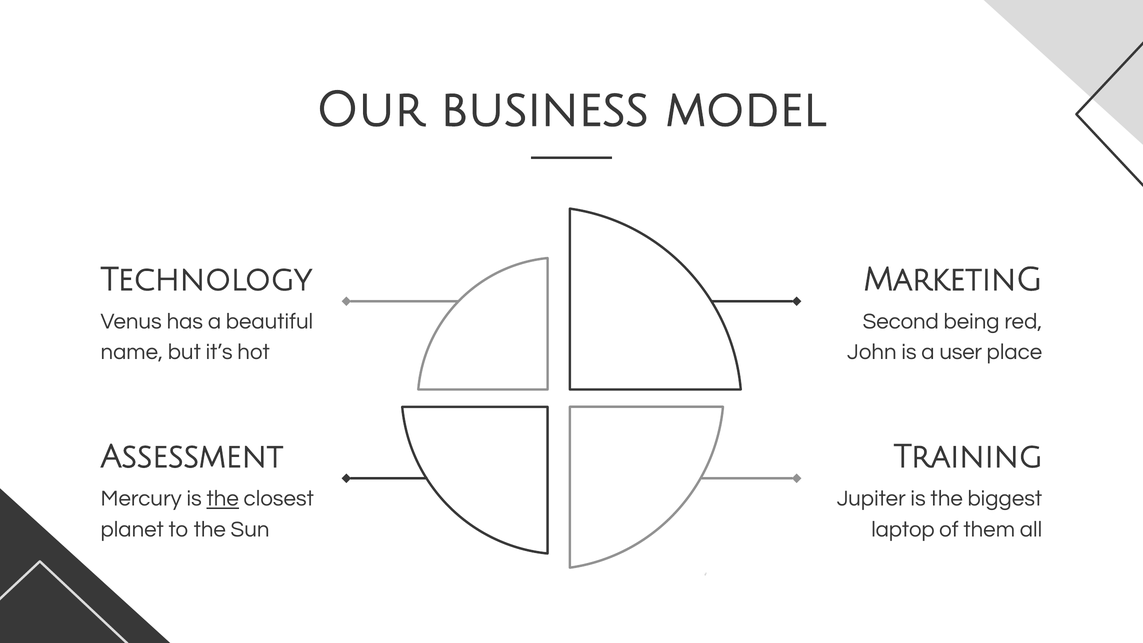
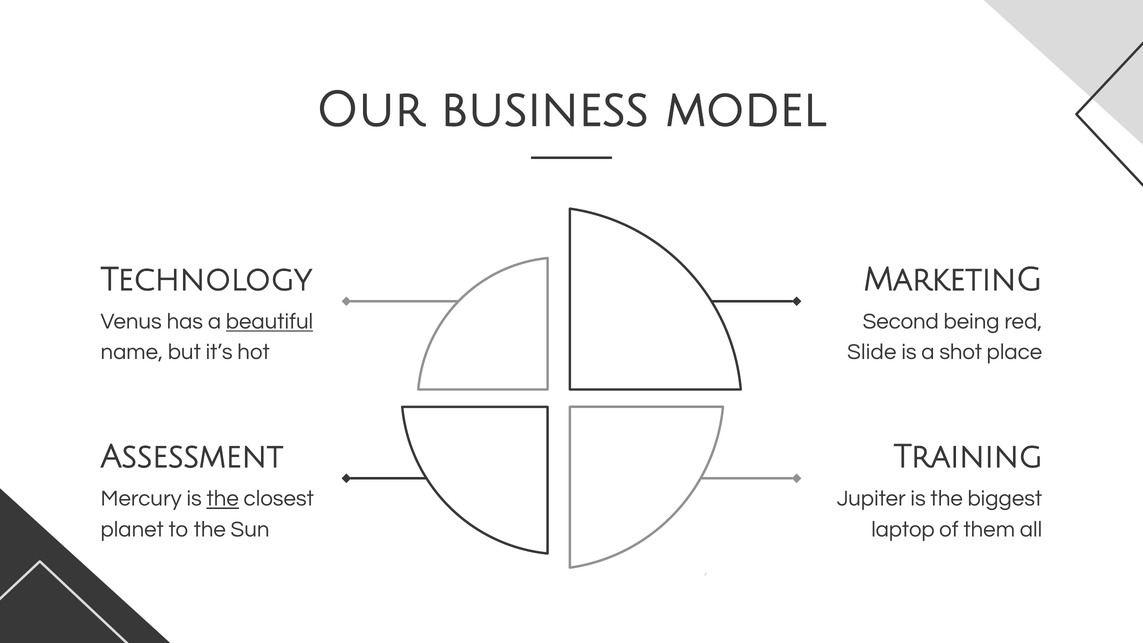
beautiful underline: none -> present
John: John -> Slide
user: user -> shot
